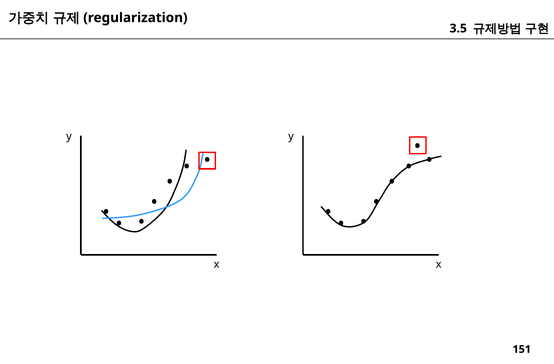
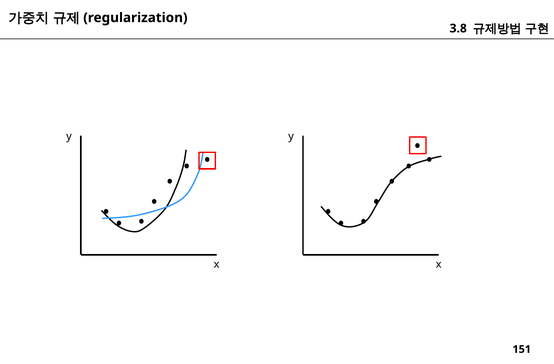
3.5: 3.5 -> 3.8
